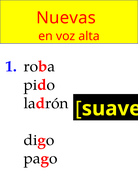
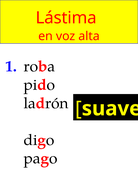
Nuevas: Nuevas -> Lástima
